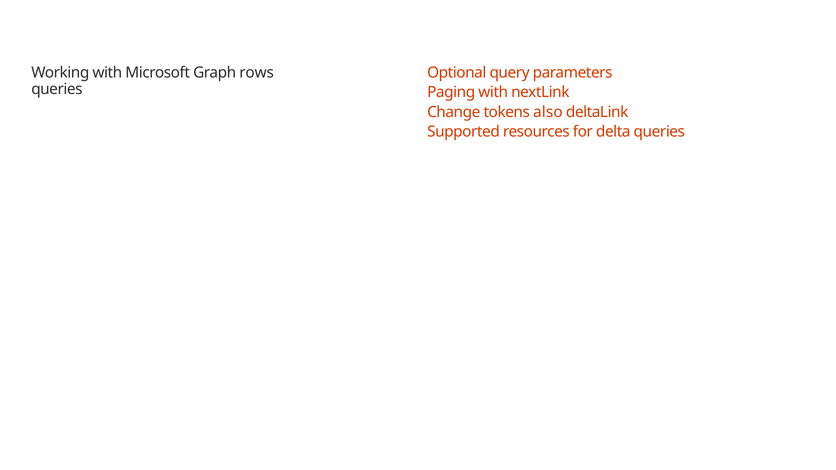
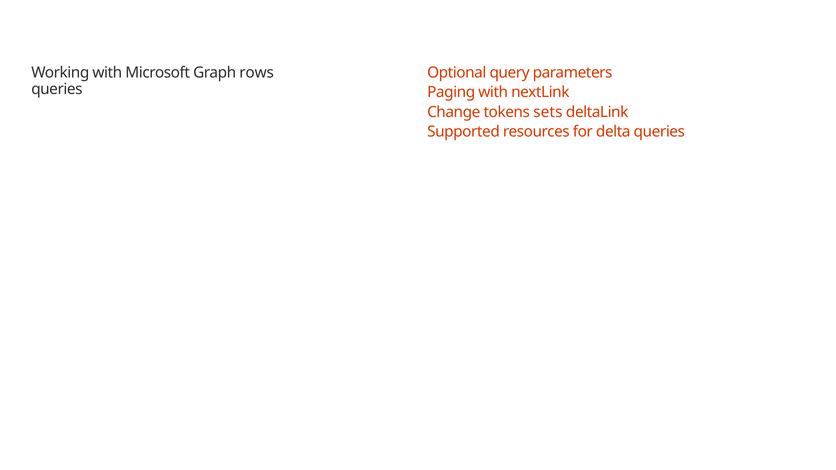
also: also -> sets
